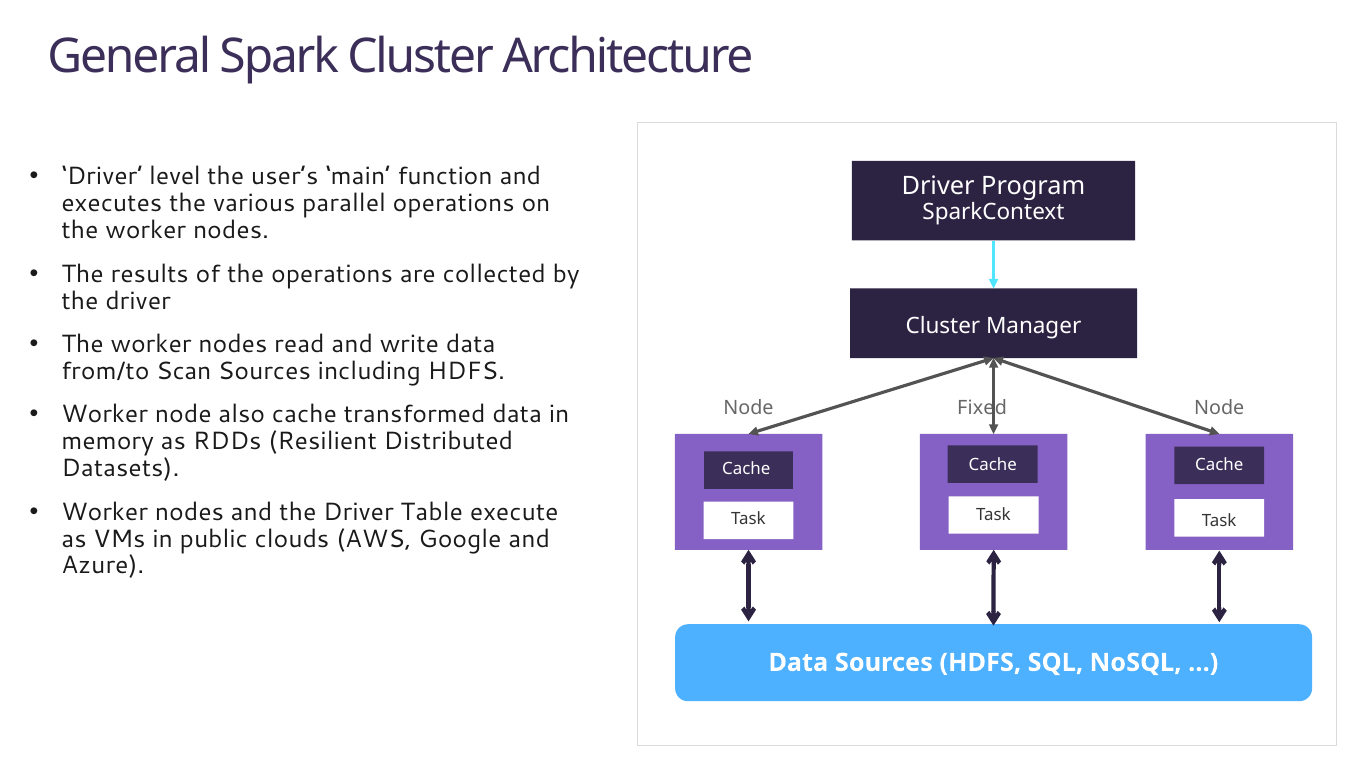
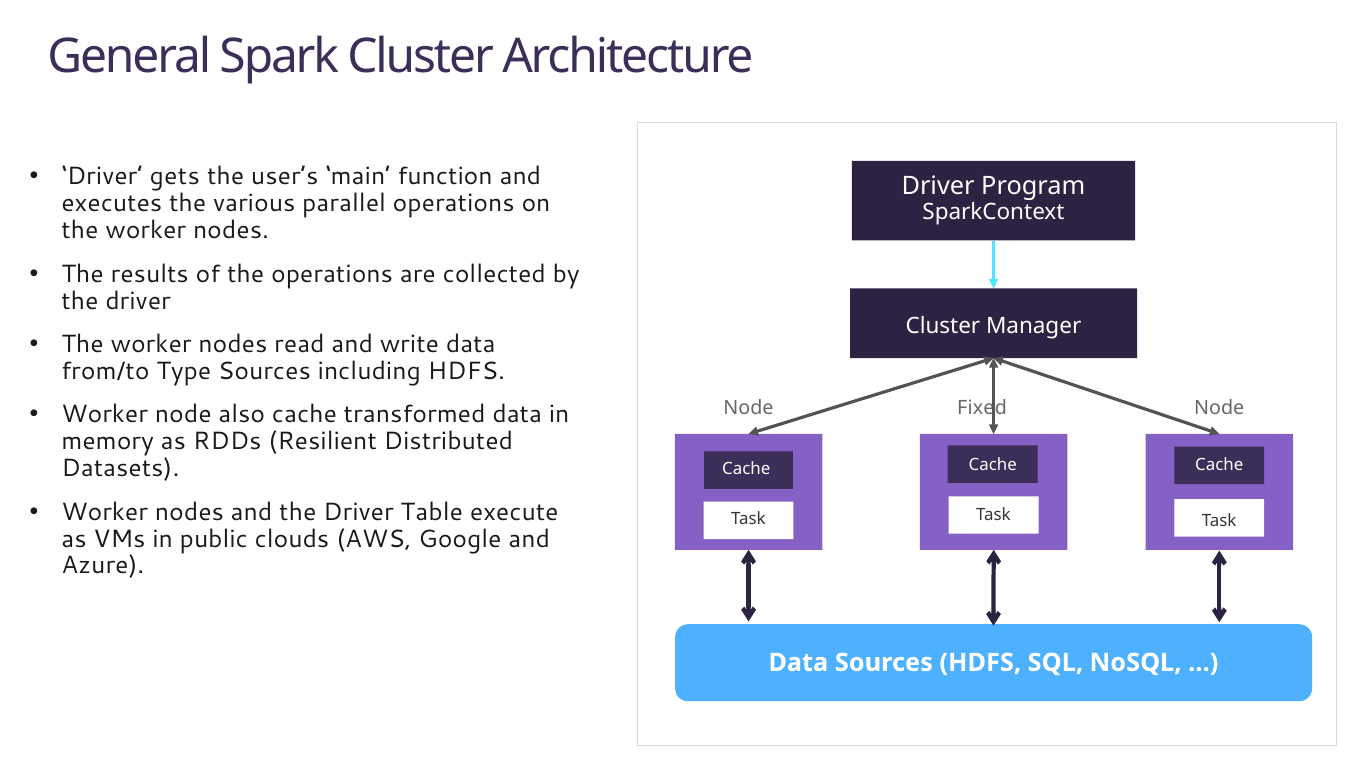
level: level -> gets
Scan: Scan -> Type
